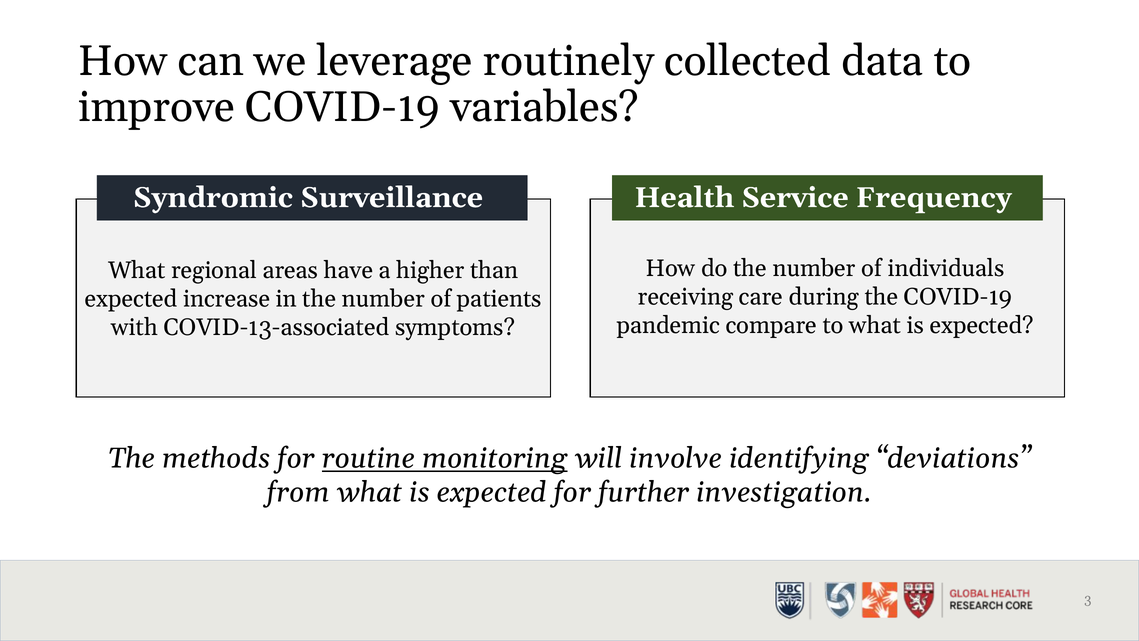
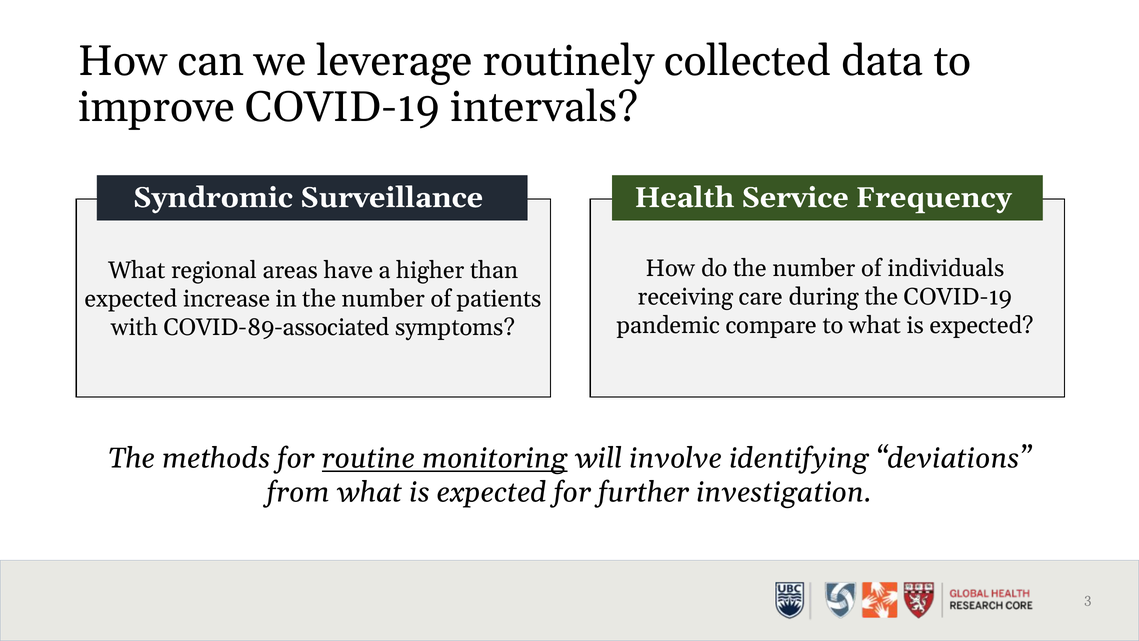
variables: variables -> intervals
COVID-13-associated: COVID-13-associated -> COVID-89-associated
